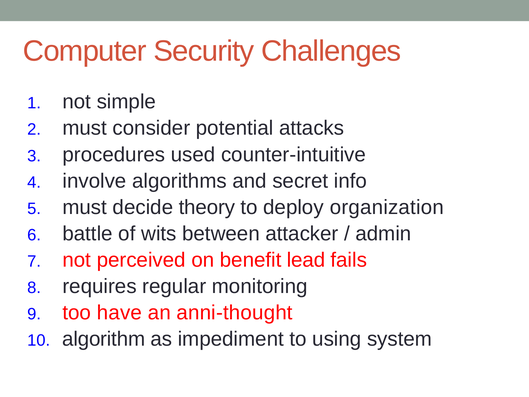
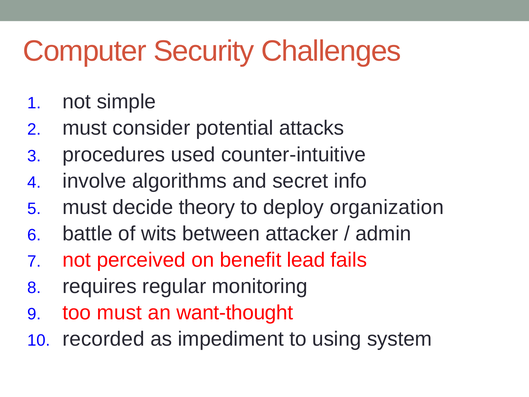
too have: have -> must
anni-thought: anni-thought -> want-thought
algorithm: algorithm -> recorded
